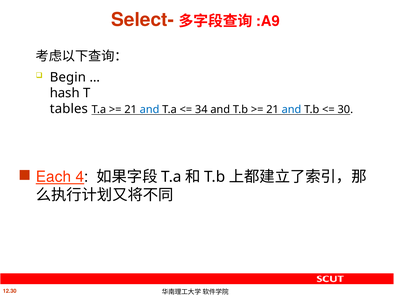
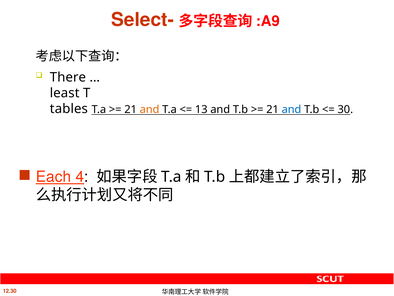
Begin: Begin -> There
hash: hash -> least
and at (150, 109) colour: blue -> orange
34: 34 -> 13
